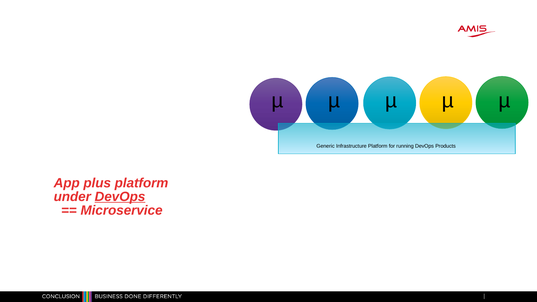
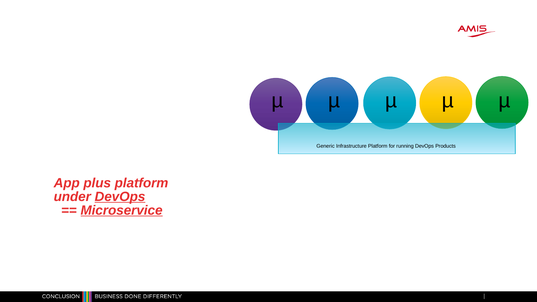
Microservice underline: none -> present
